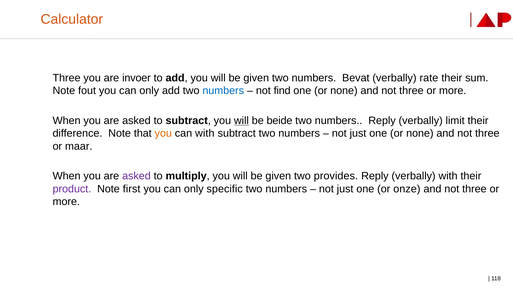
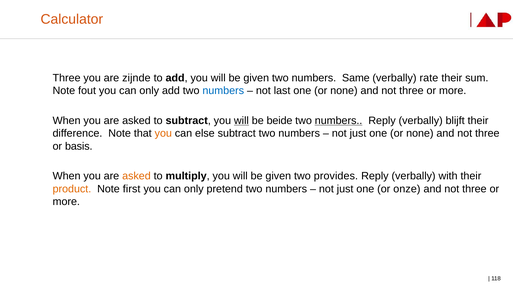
invoer: invoer -> zijnde
Bevat: Bevat -> Same
find: find -> last
numbers at (339, 121) underline: none -> present
limit: limit -> blijft
can with: with -> else
maar: maar -> basis
asked at (136, 176) colour: purple -> orange
product colour: purple -> orange
specific: specific -> pretend
